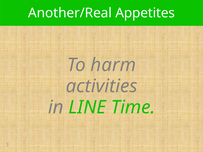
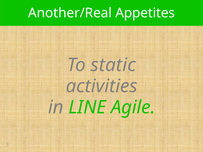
harm: harm -> static
Time: Time -> Agile
